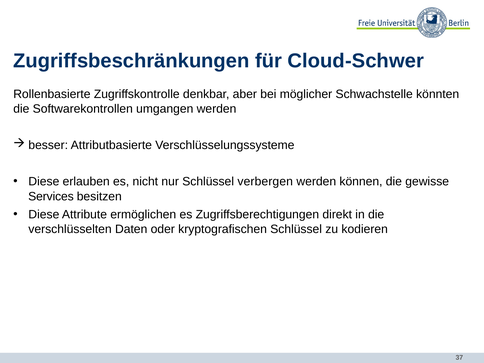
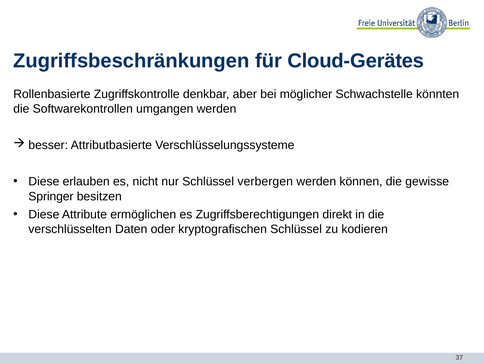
Cloud-Schwer: Cloud-Schwer -> Cloud-Gerätes
Services: Services -> Springer
